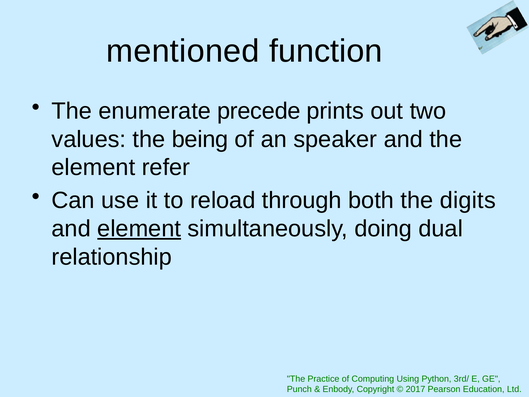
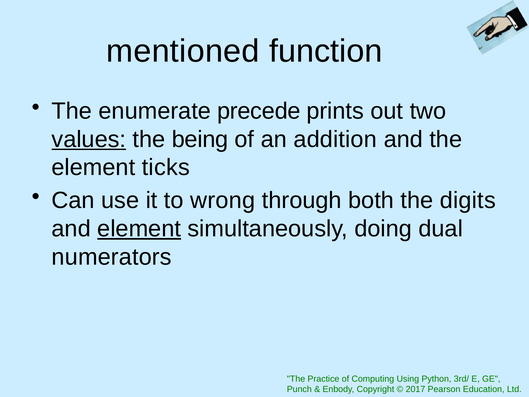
values underline: none -> present
speaker: speaker -> addition
refer: refer -> ticks
reload: reload -> wrong
relationship: relationship -> numerators
